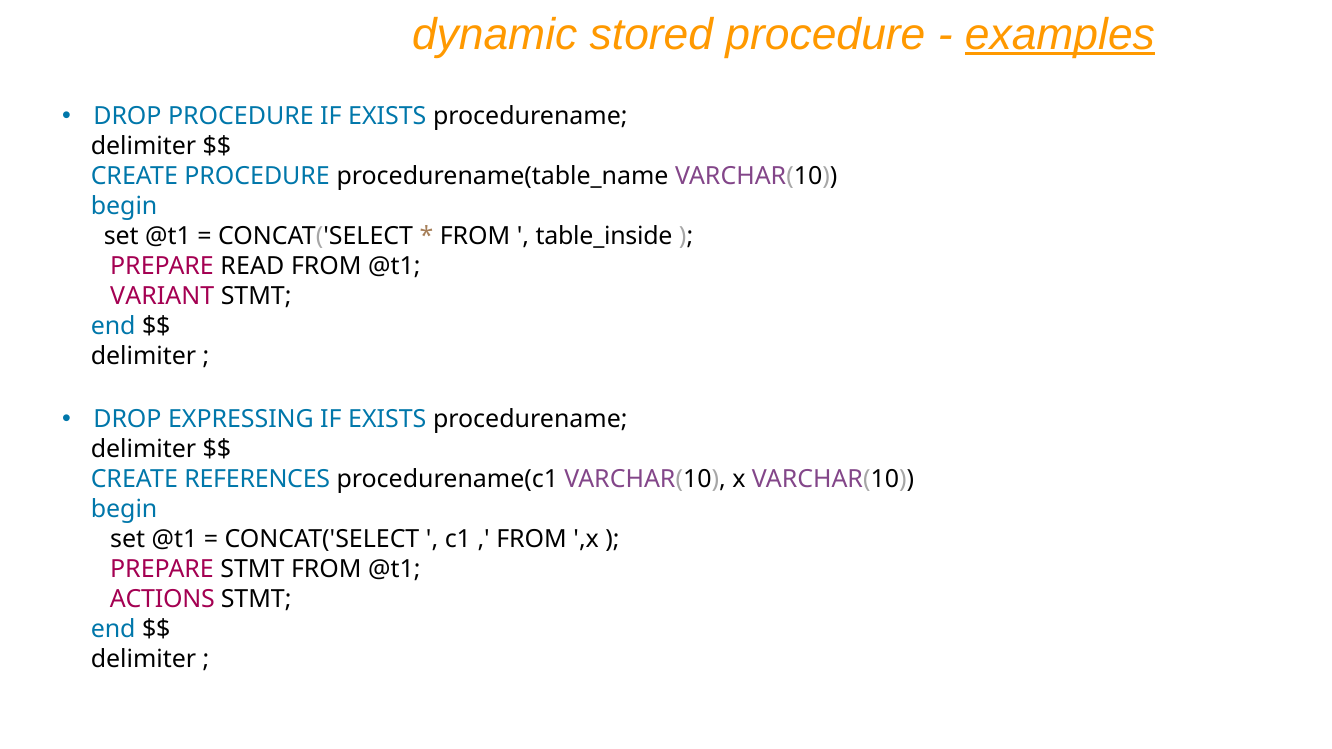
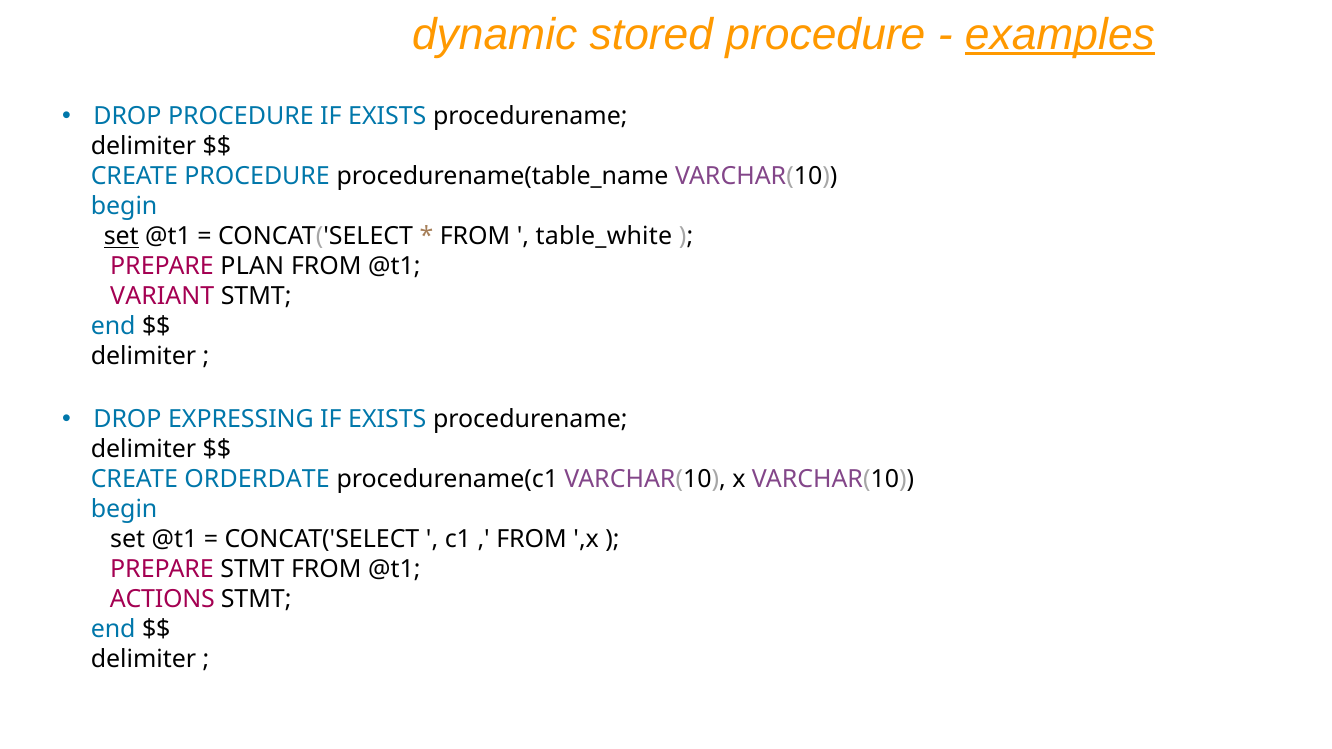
set at (121, 237) underline: none -> present
table_inside: table_inside -> table_white
READ: READ -> PLAN
REFERENCES: REFERENCES -> ORDERDATE
